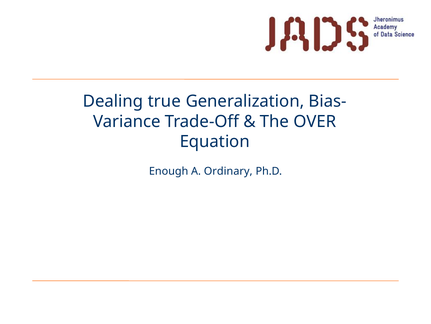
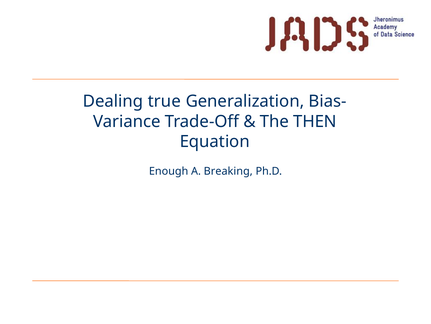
OVER: OVER -> THEN
Ordinary: Ordinary -> Breaking
